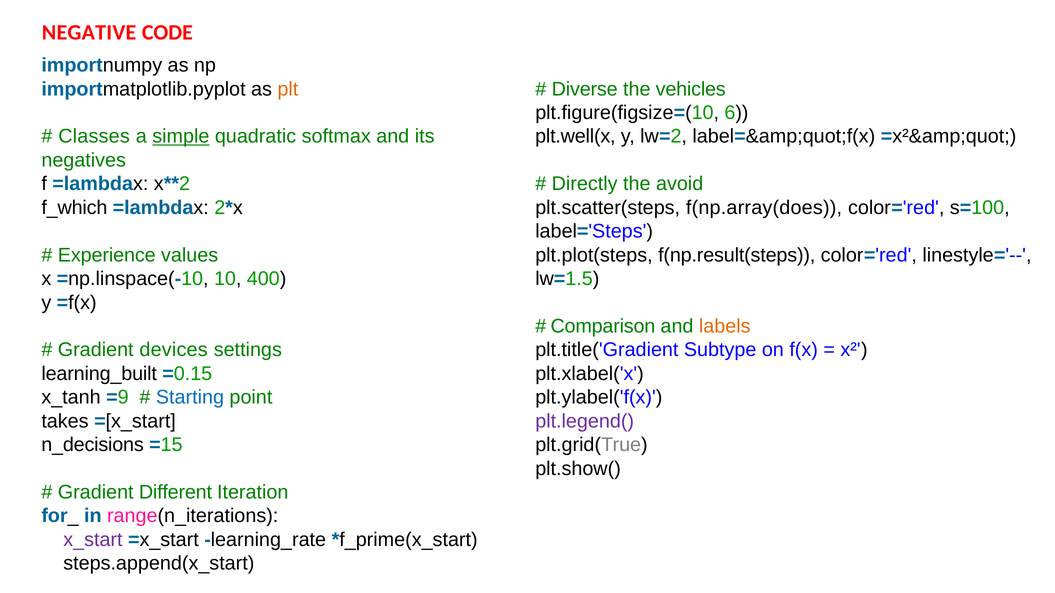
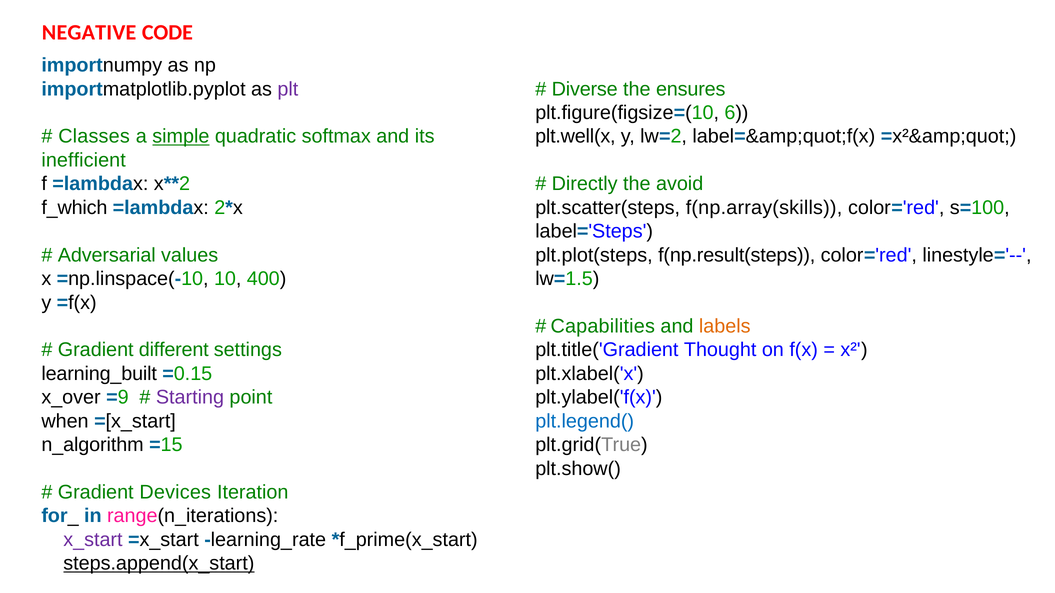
plt colour: orange -> purple
vehicles: vehicles -> ensures
negatives: negatives -> inefficient
f(np.array(does: f(np.array(does -> f(np.array(skills
Experience: Experience -> Adversarial
Comparison: Comparison -> Capabilities
devices: devices -> different
Subtype: Subtype -> Thought
x_tanh: x_tanh -> x_over
Starting colour: blue -> purple
takes: takes -> when
plt.legend( colour: purple -> blue
n_decisions: n_decisions -> n_algorithm
Different: Different -> Devices
steps.append(x_start underline: none -> present
